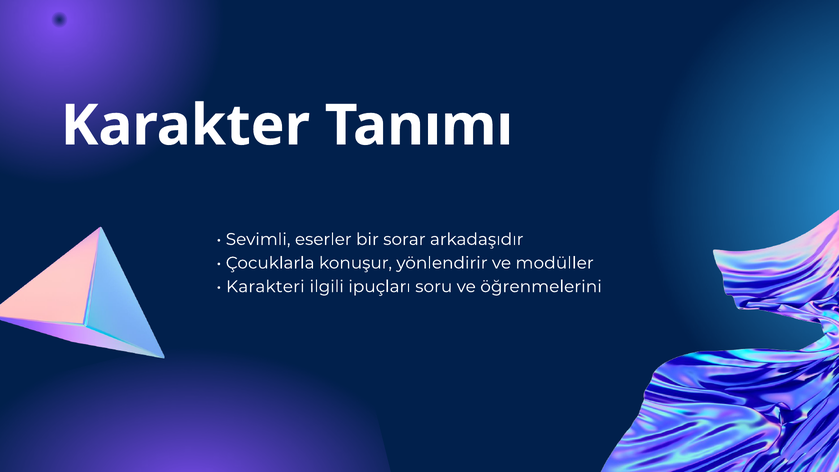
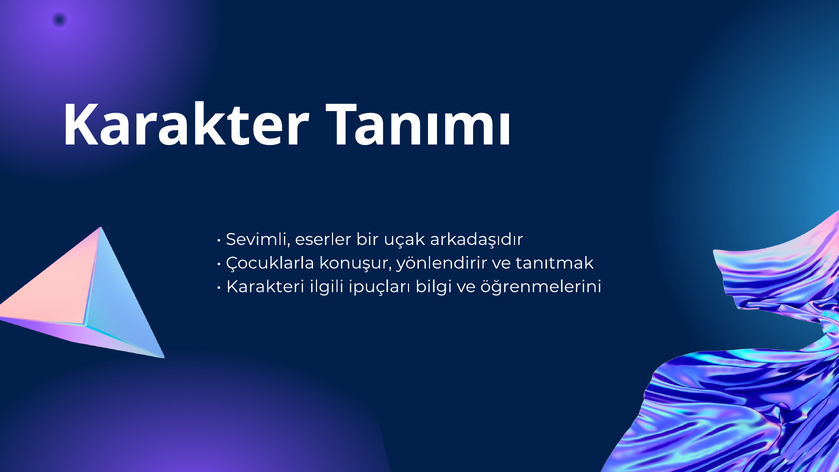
sorar: sorar -> uçak
modüller: modüller -> tanıtmak
soru: soru -> bilgi
